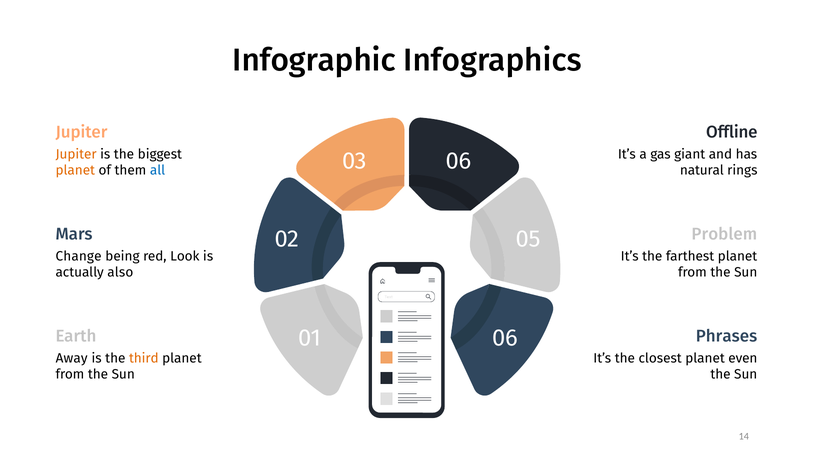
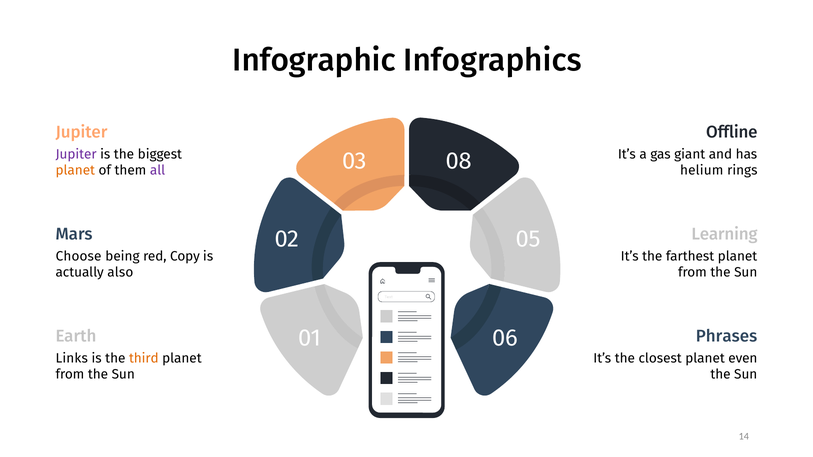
Jupiter at (76, 154) colour: orange -> purple
03 06: 06 -> 08
all colour: blue -> purple
natural: natural -> helium
Problem: Problem -> Learning
Change: Change -> Choose
Look: Look -> Copy
Away: Away -> Links
